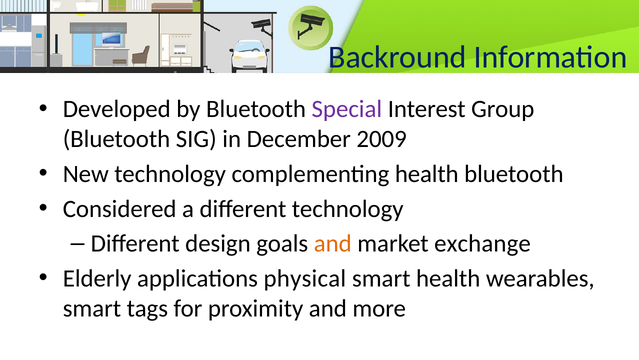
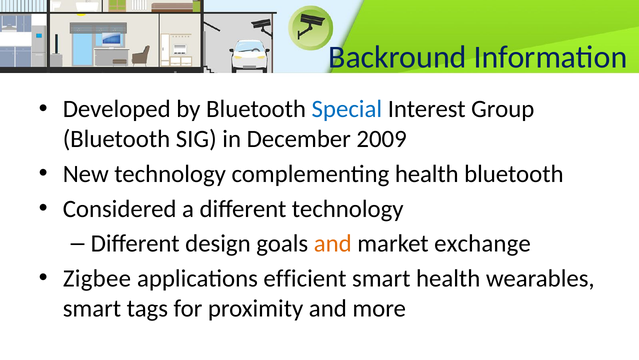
Special colour: purple -> blue
Elderly: Elderly -> Zigbee
physical: physical -> efficient
